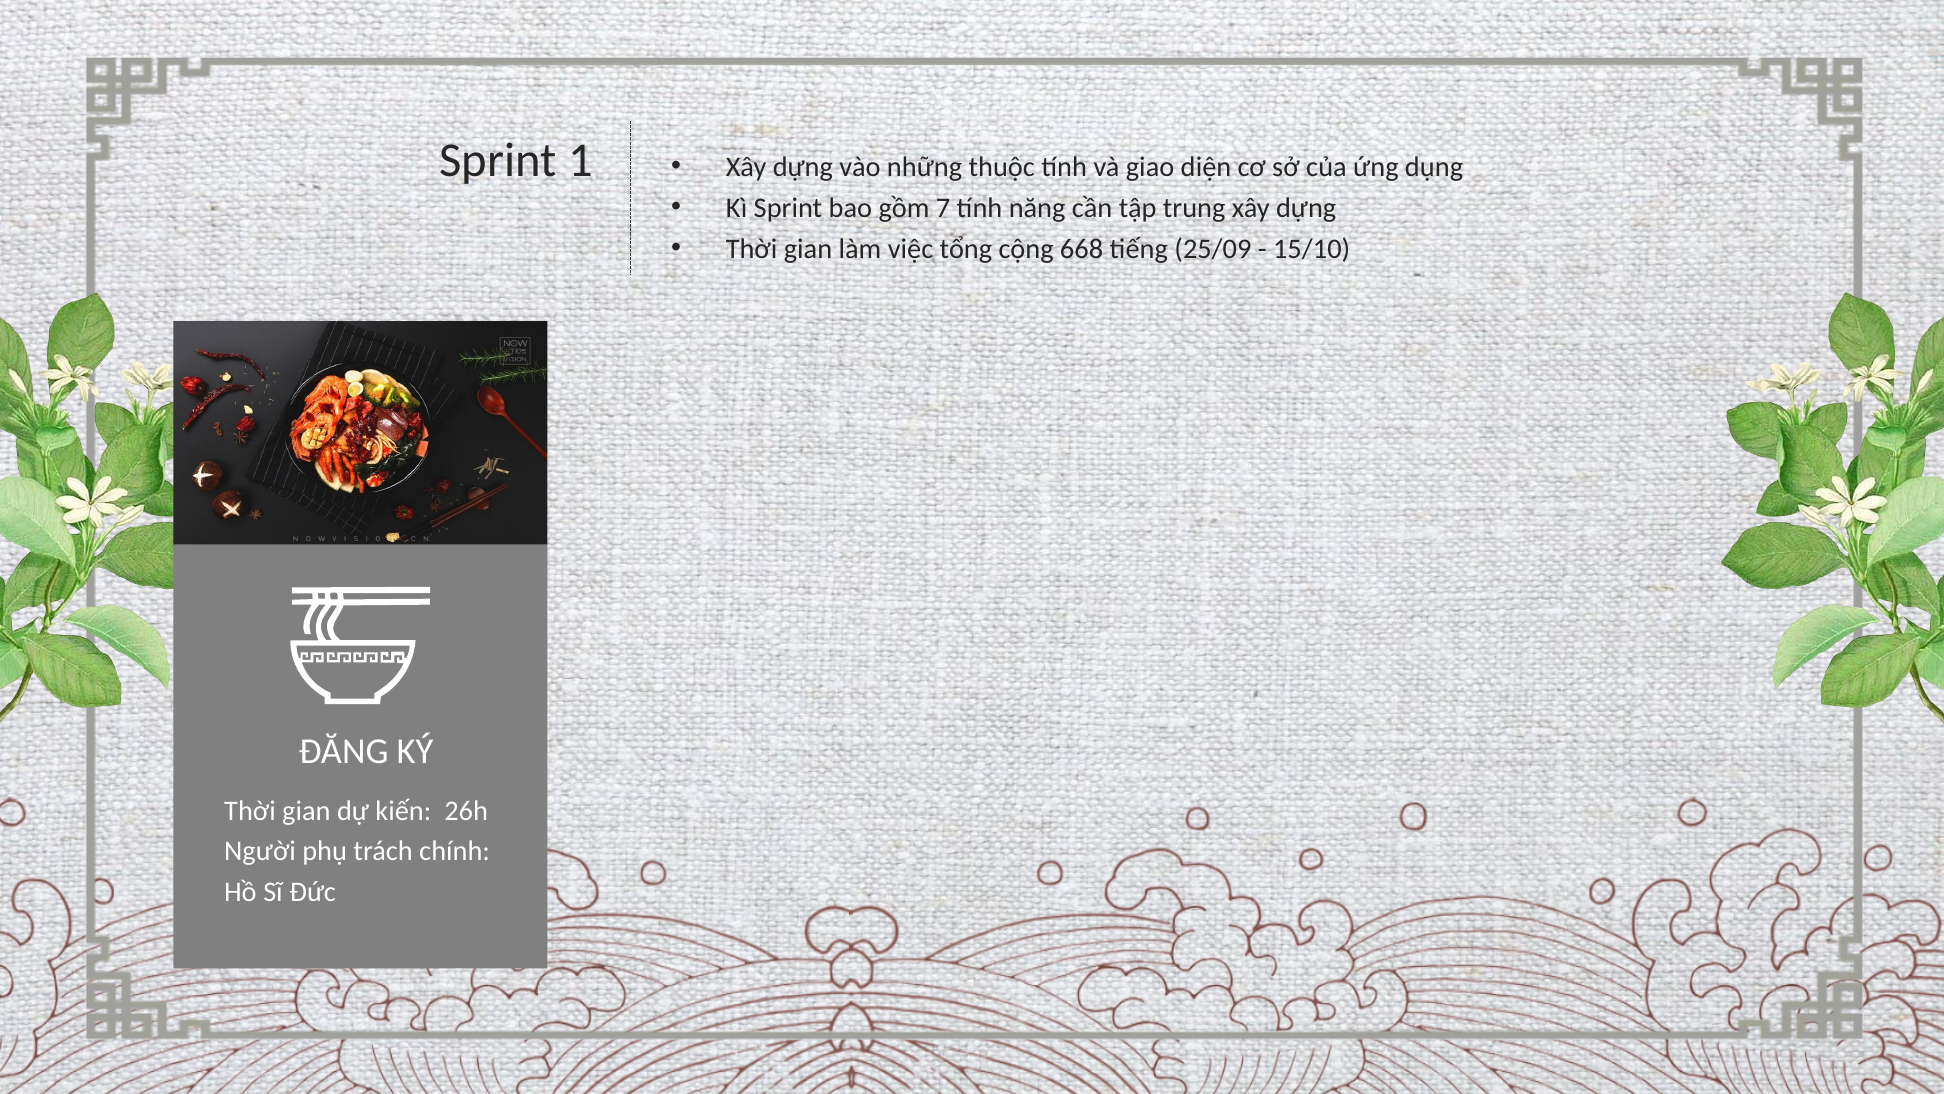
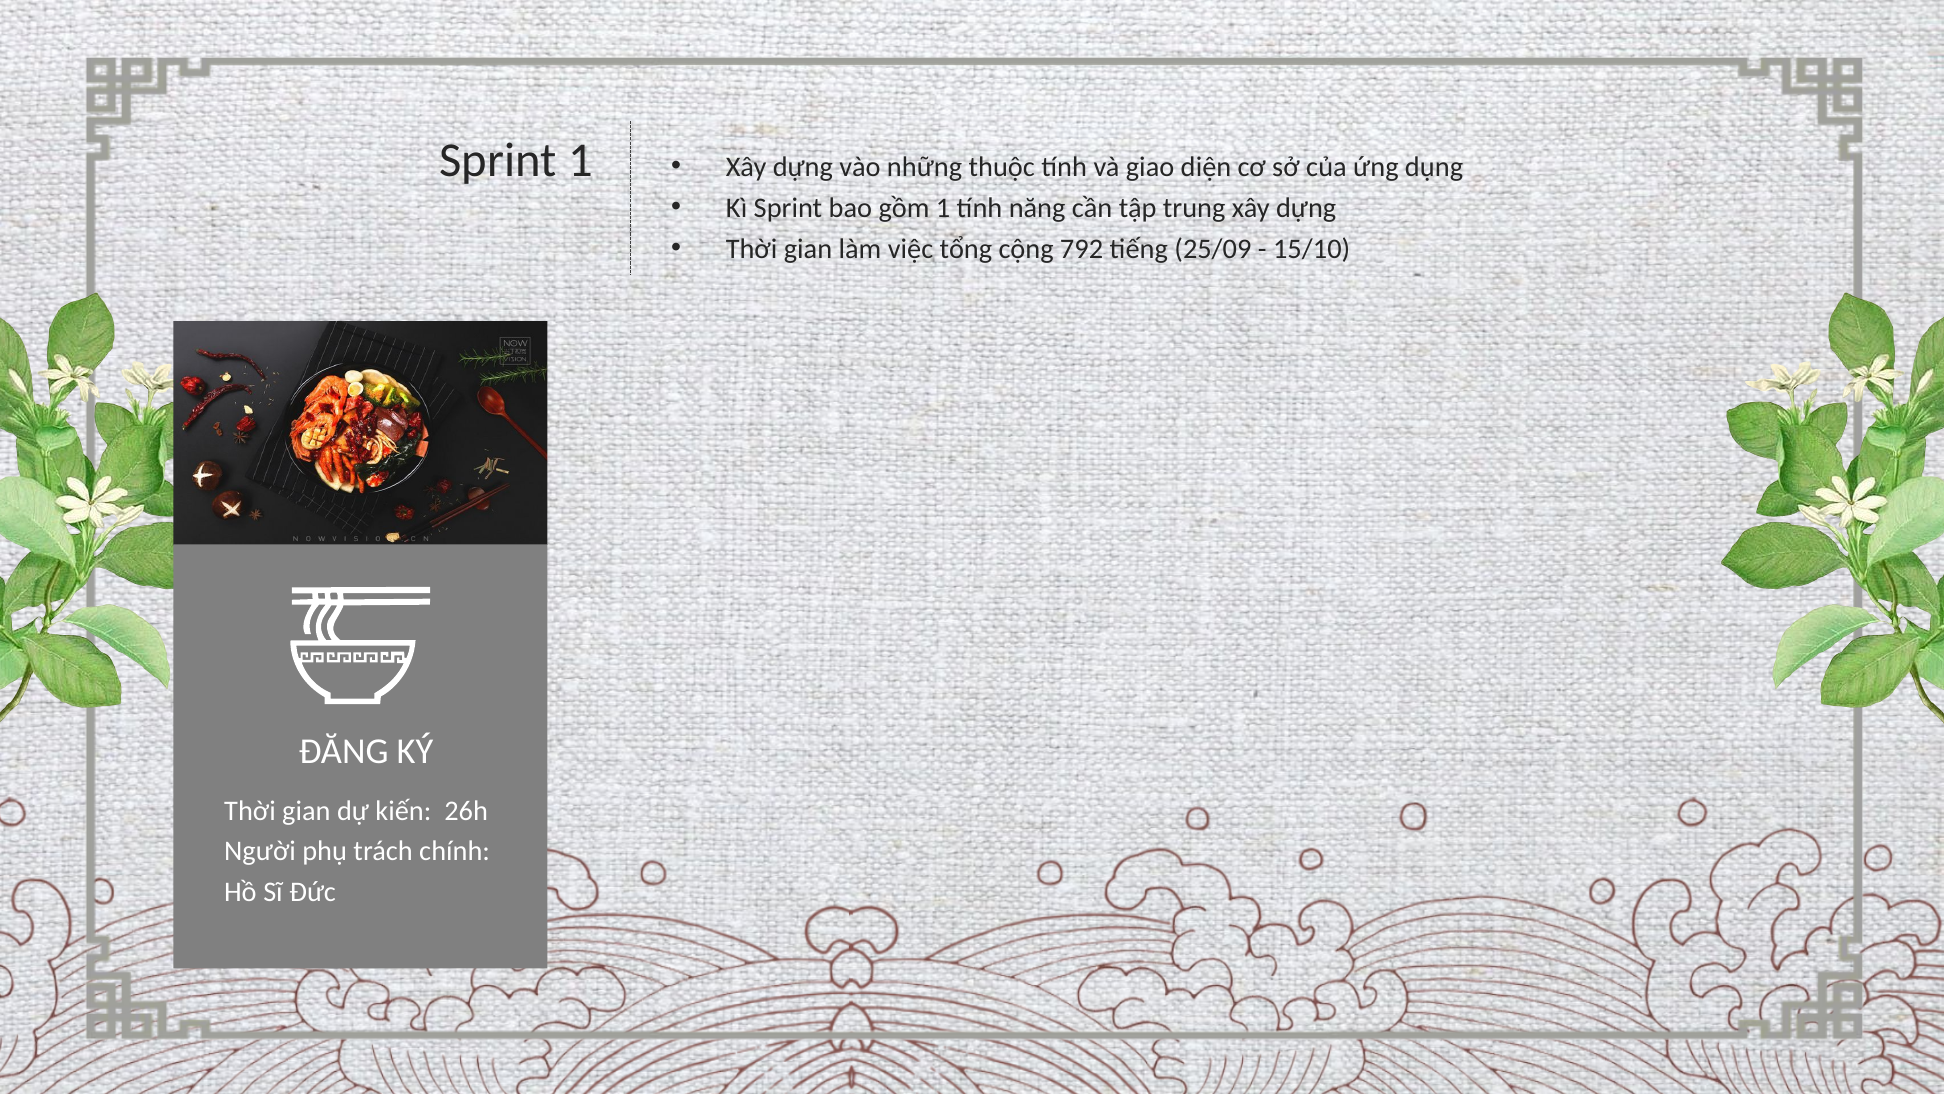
gồm 7: 7 -> 1
668: 668 -> 792
